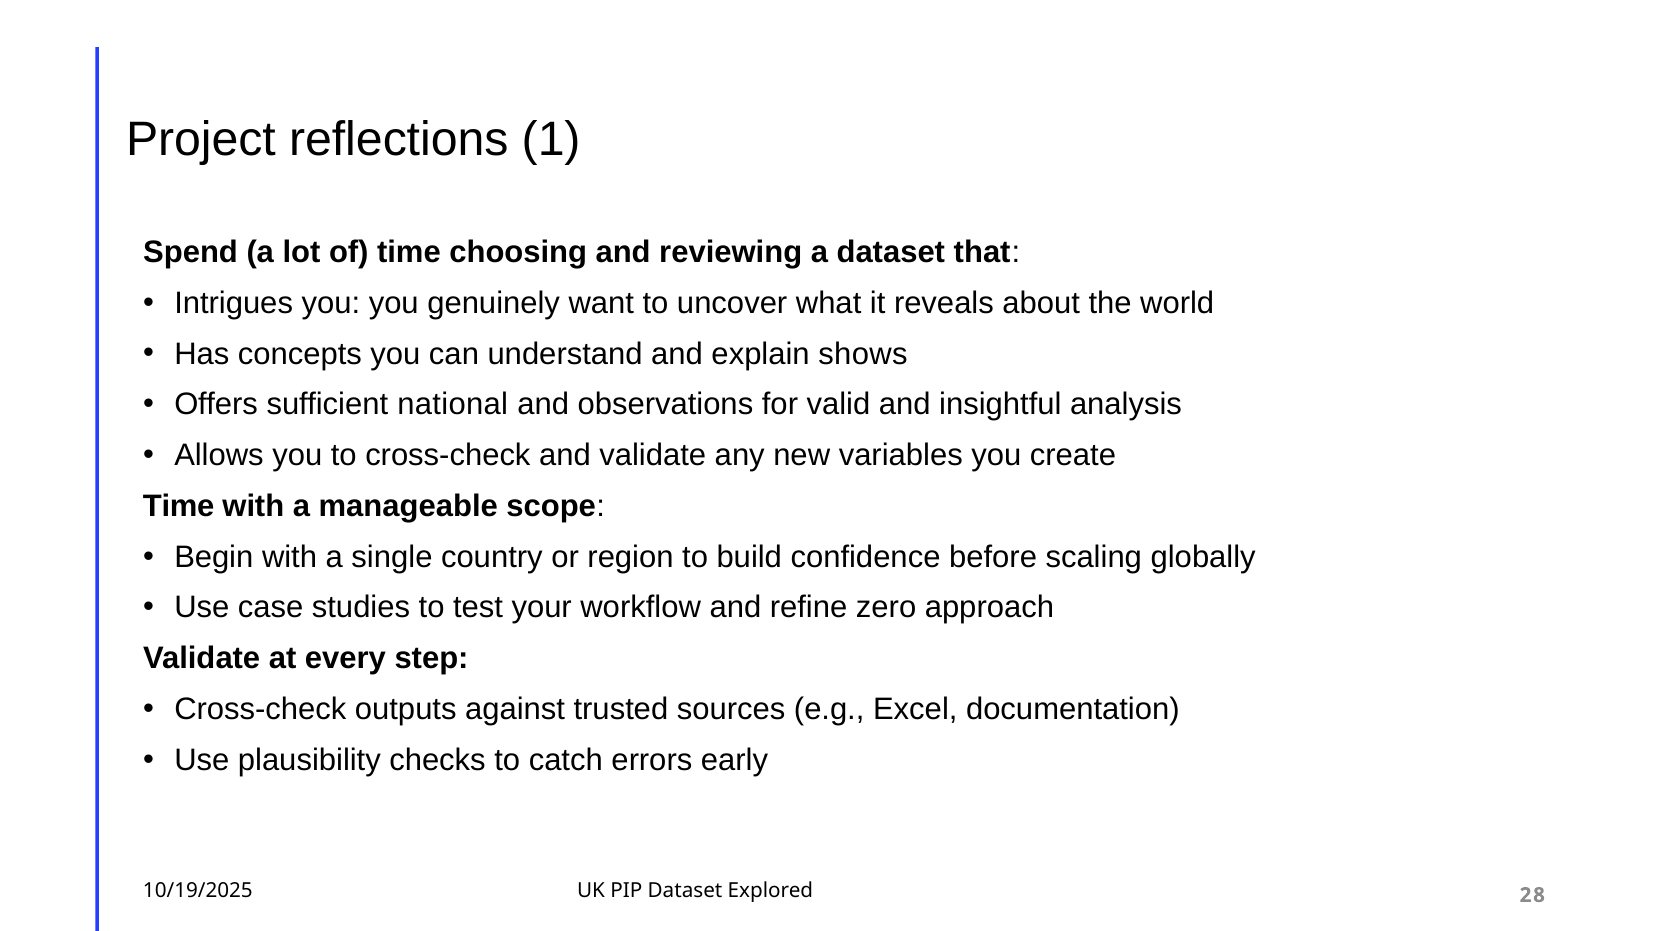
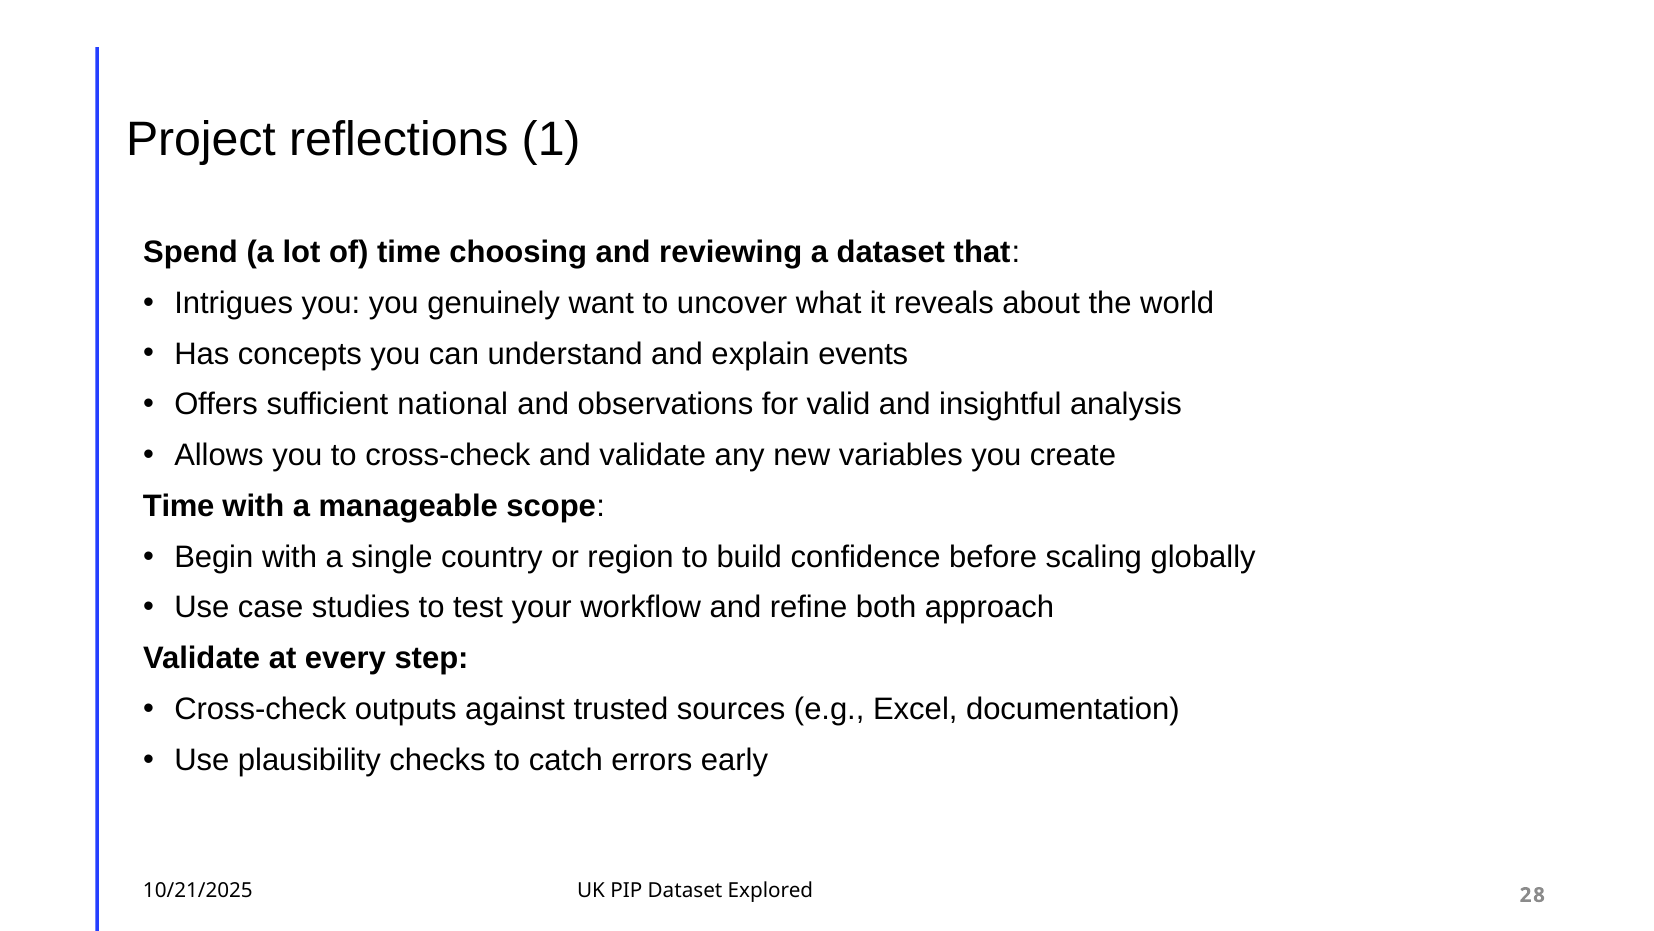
shows: shows -> events
zero: zero -> both
10/19/2025: 10/19/2025 -> 10/21/2025
